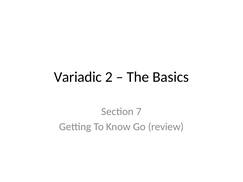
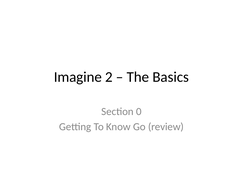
Variadic: Variadic -> Imagine
7: 7 -> 0
